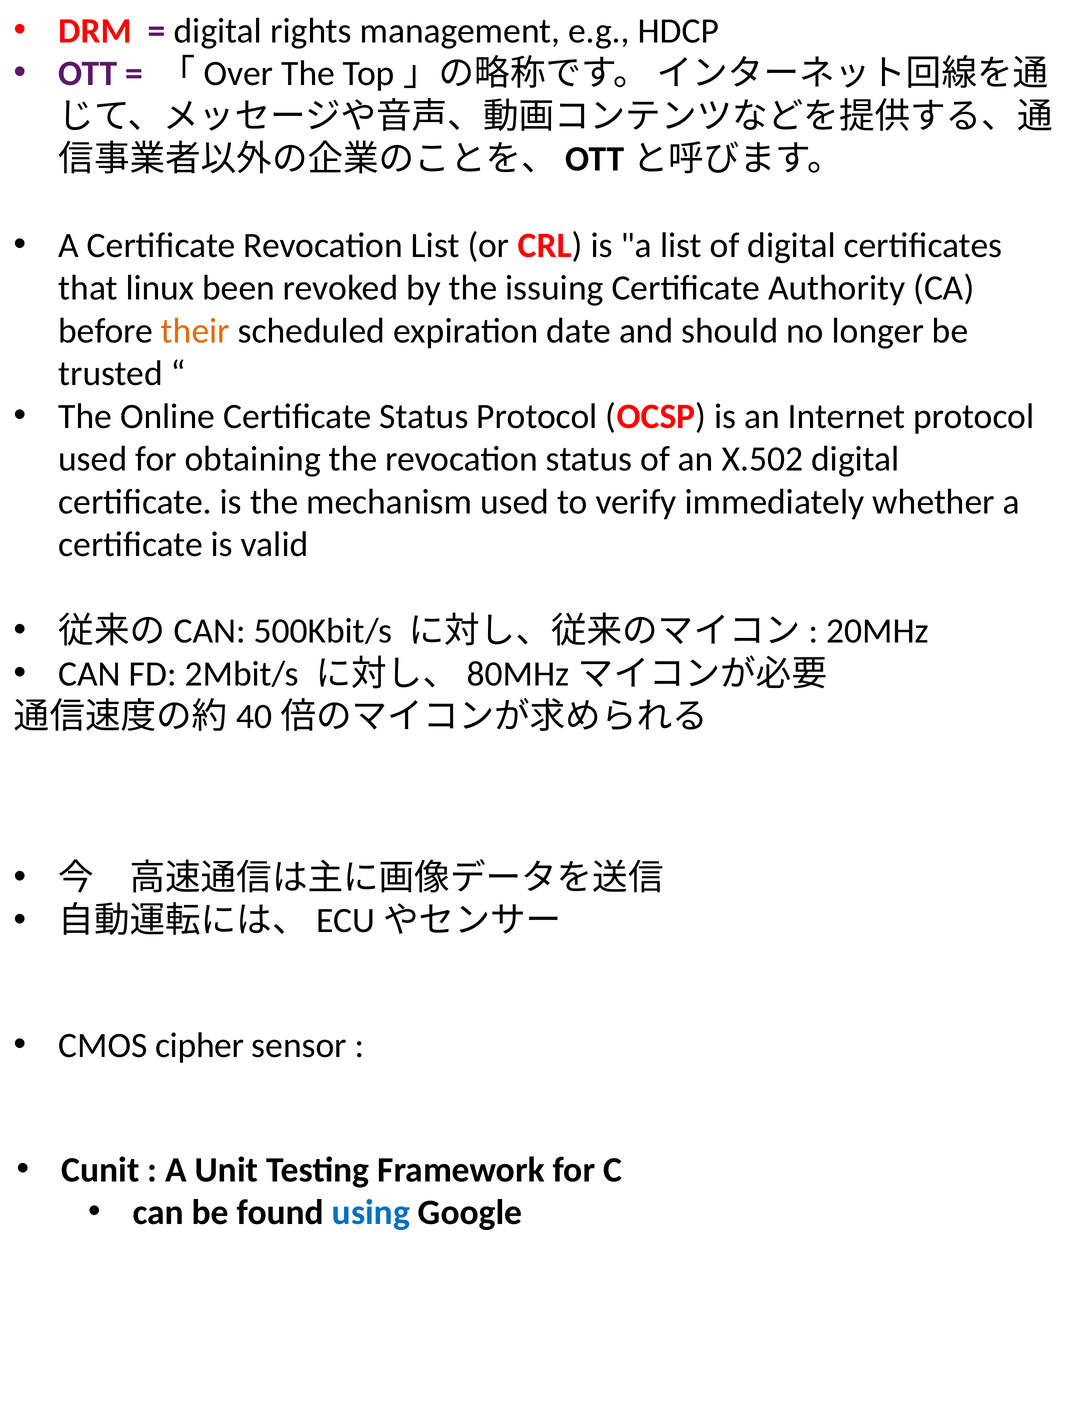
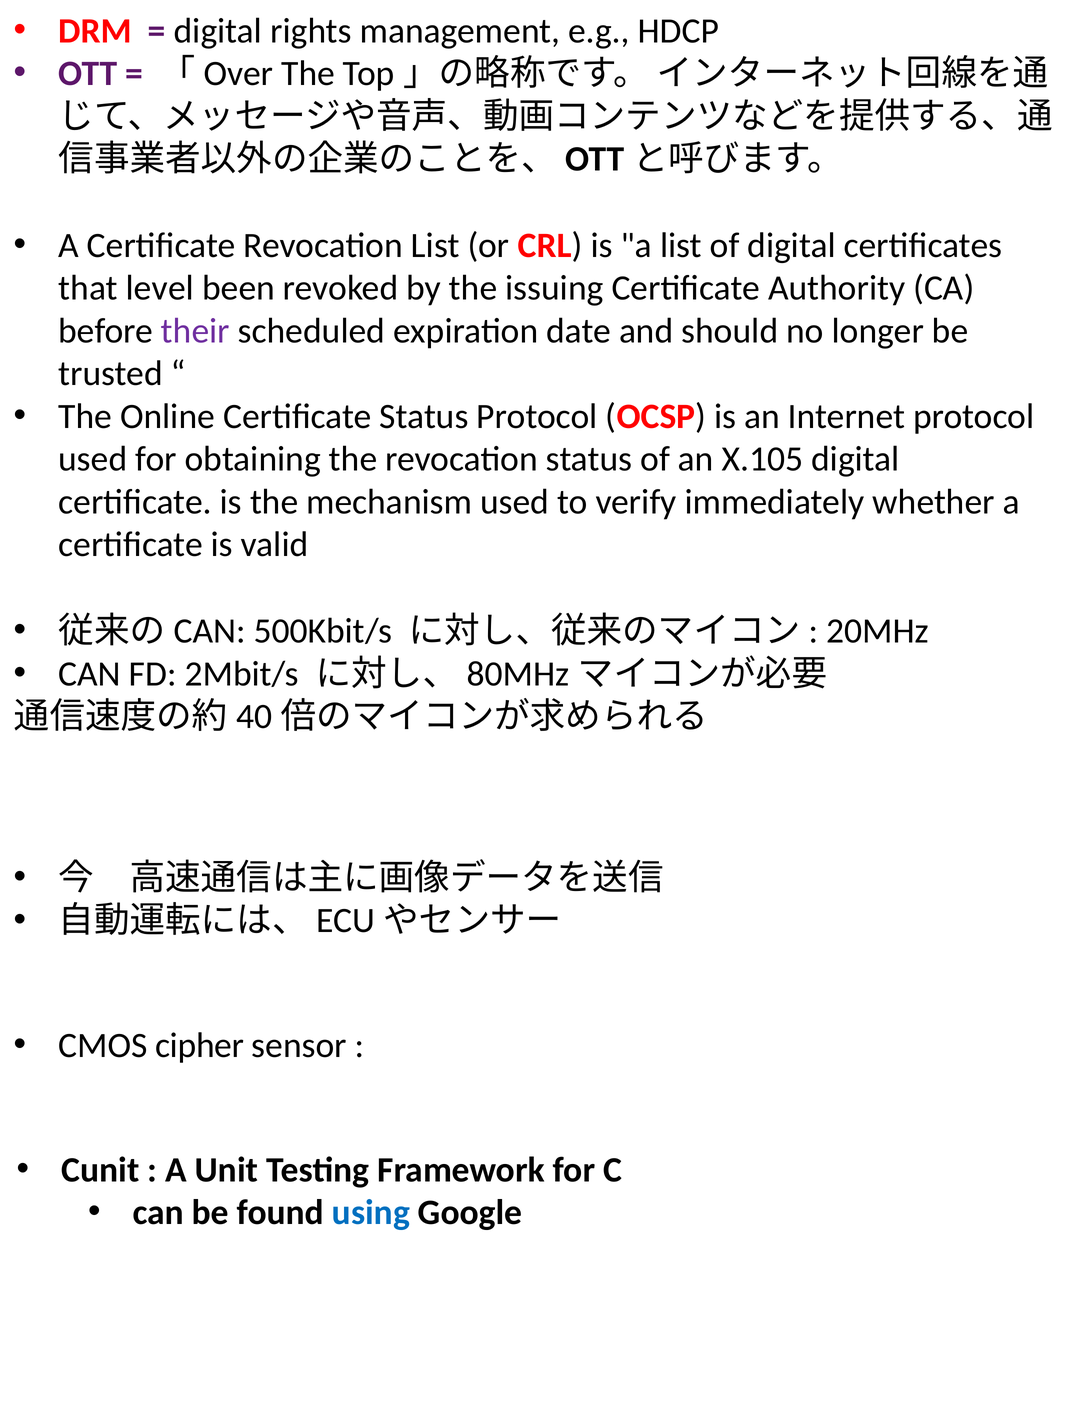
linux: linux -> level
their colour: orange -> purple
X.502: X.502 -> X.105
